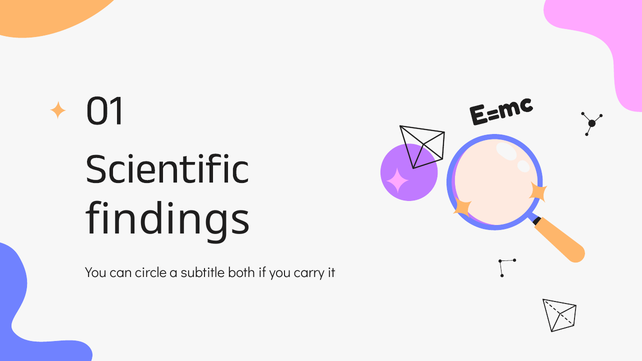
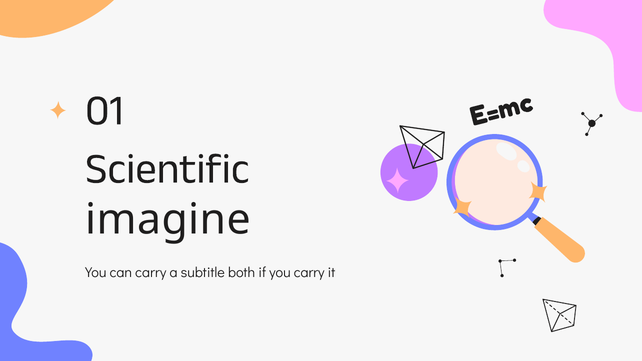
findings: findings -> imagine
can circle: circle -> carry
